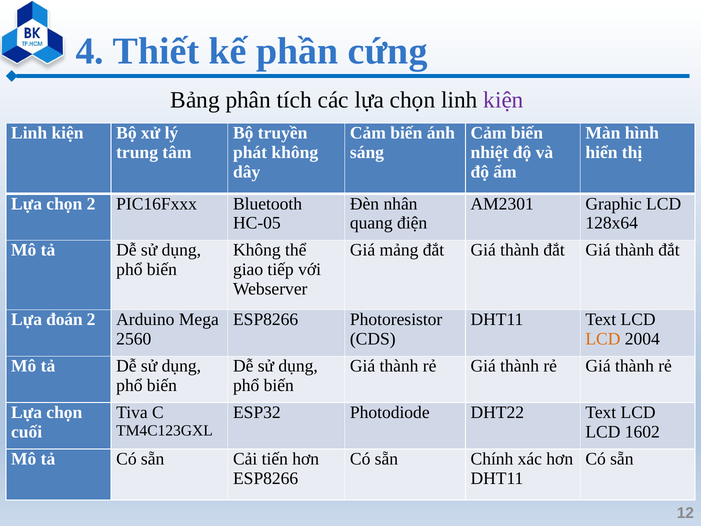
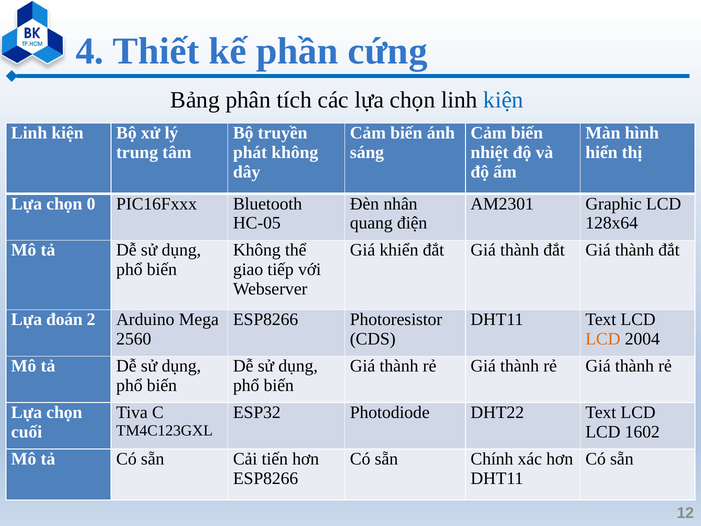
kiện at (503, 100) colour: purple -> blue
chọn 2: 2 -> 0
mảng: mảng -> khiển
